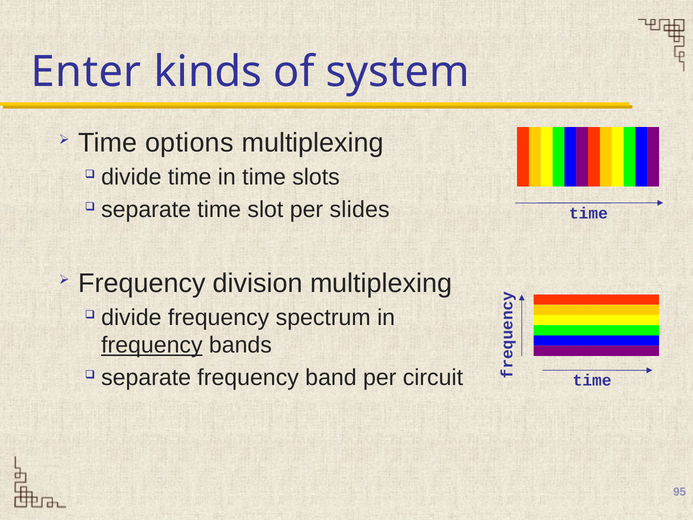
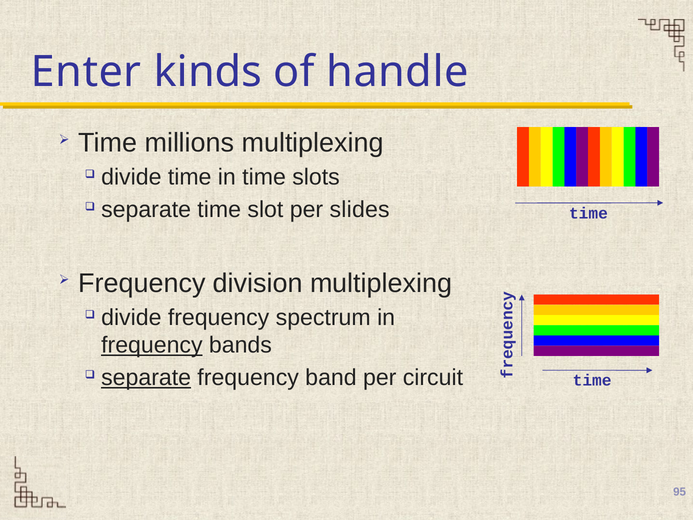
system: system -> handle
options: options -> millions
separate at (146, 377) underline: none -> present
